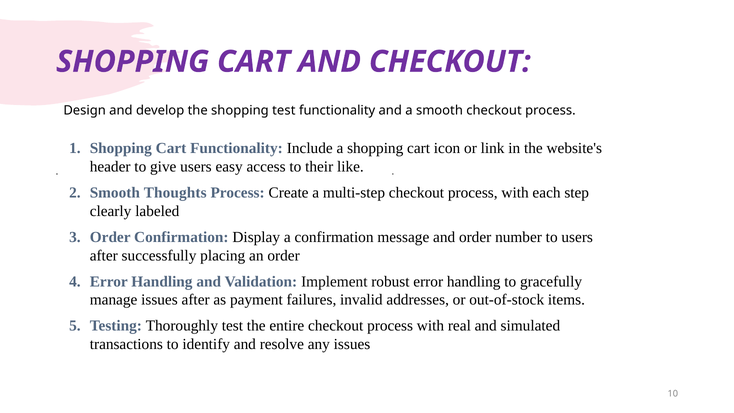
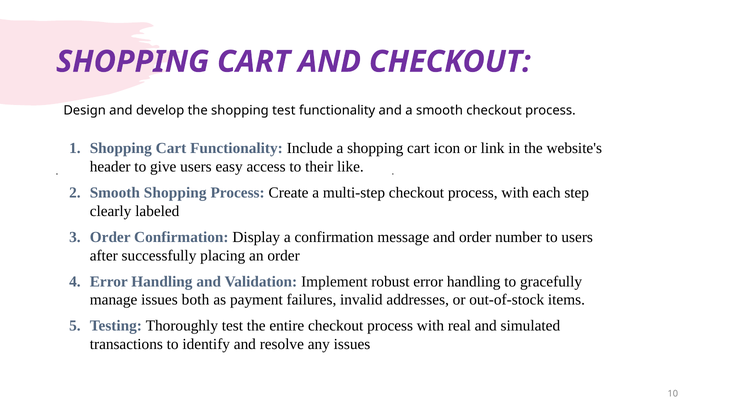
Smooth Thoughts: Thoughts -> Shopping
issues after: after -> both
